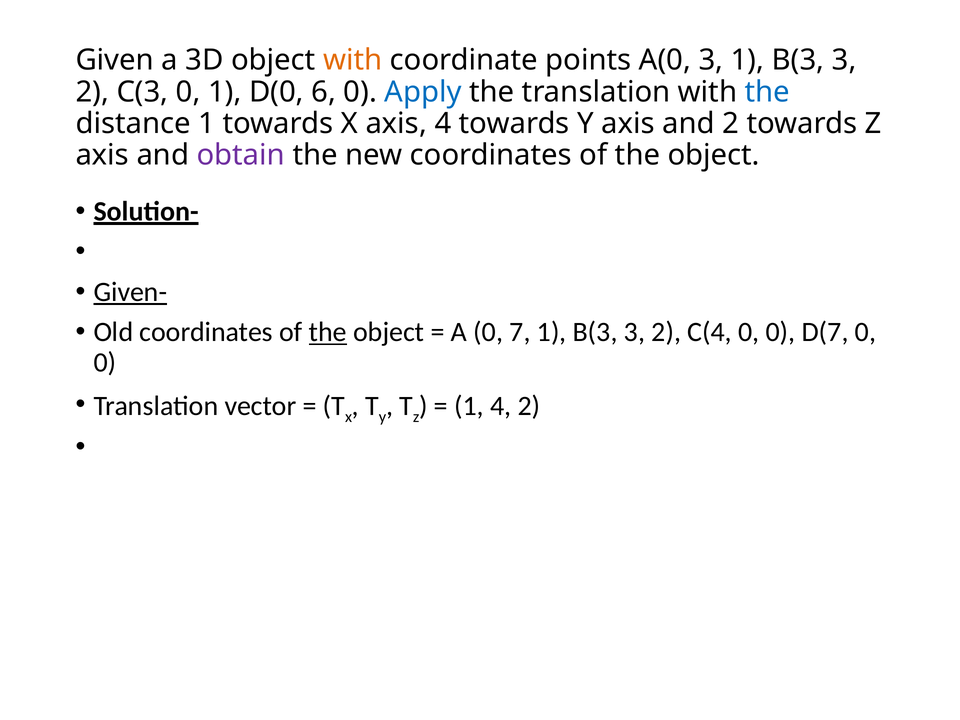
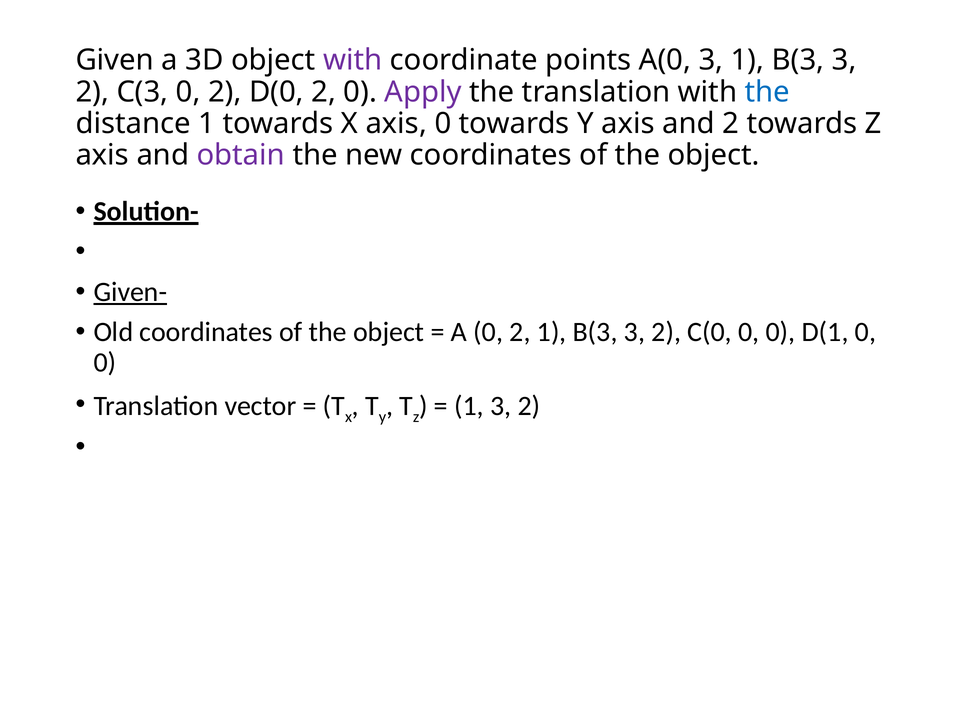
with at (353, 60) colour: orange -> purple
C(3 0 1: 1 -> 2
D(0 6: 6 -> 2
Apply colour: blue -> purple
axis 4: 4 -> 0
the at (328, 332) underline: present -> none
A 0 7: 7 -> 2
C(4: C(4 -> C(0
D(7: D(7 -> D(1
1 4: 4 -> 3
